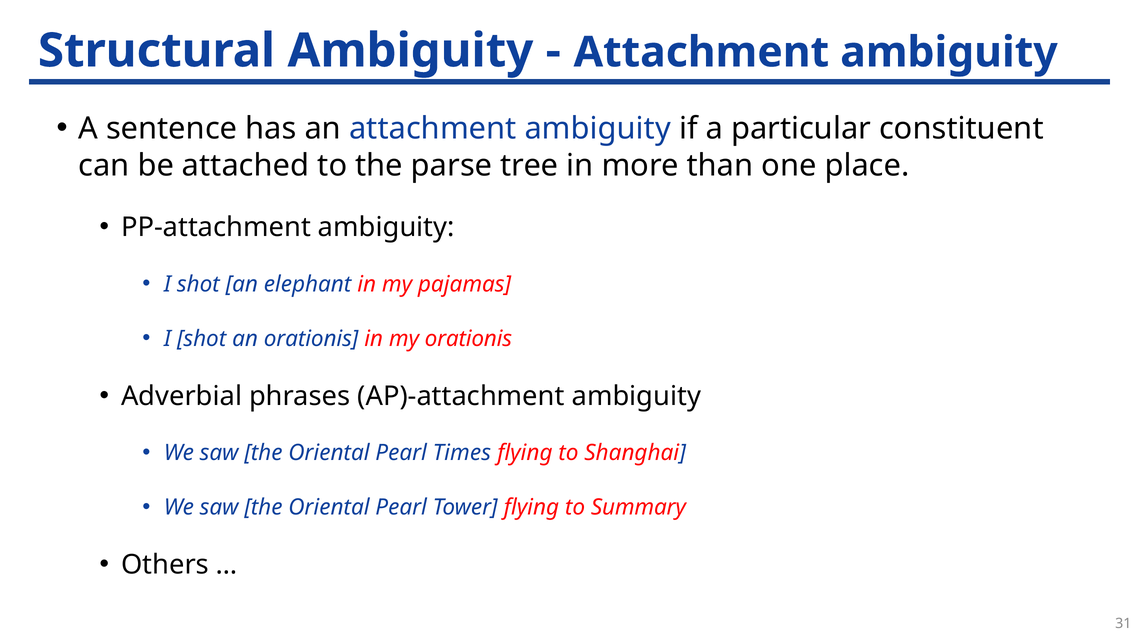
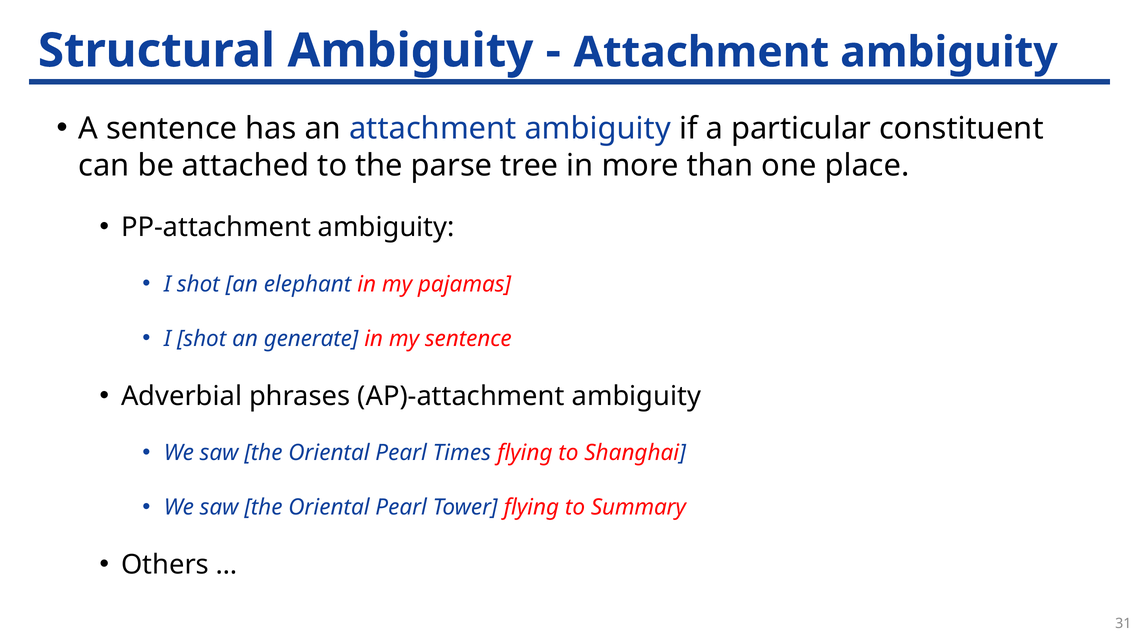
an orationis: orationis -> generate
my orationis: orationis -> sentence
